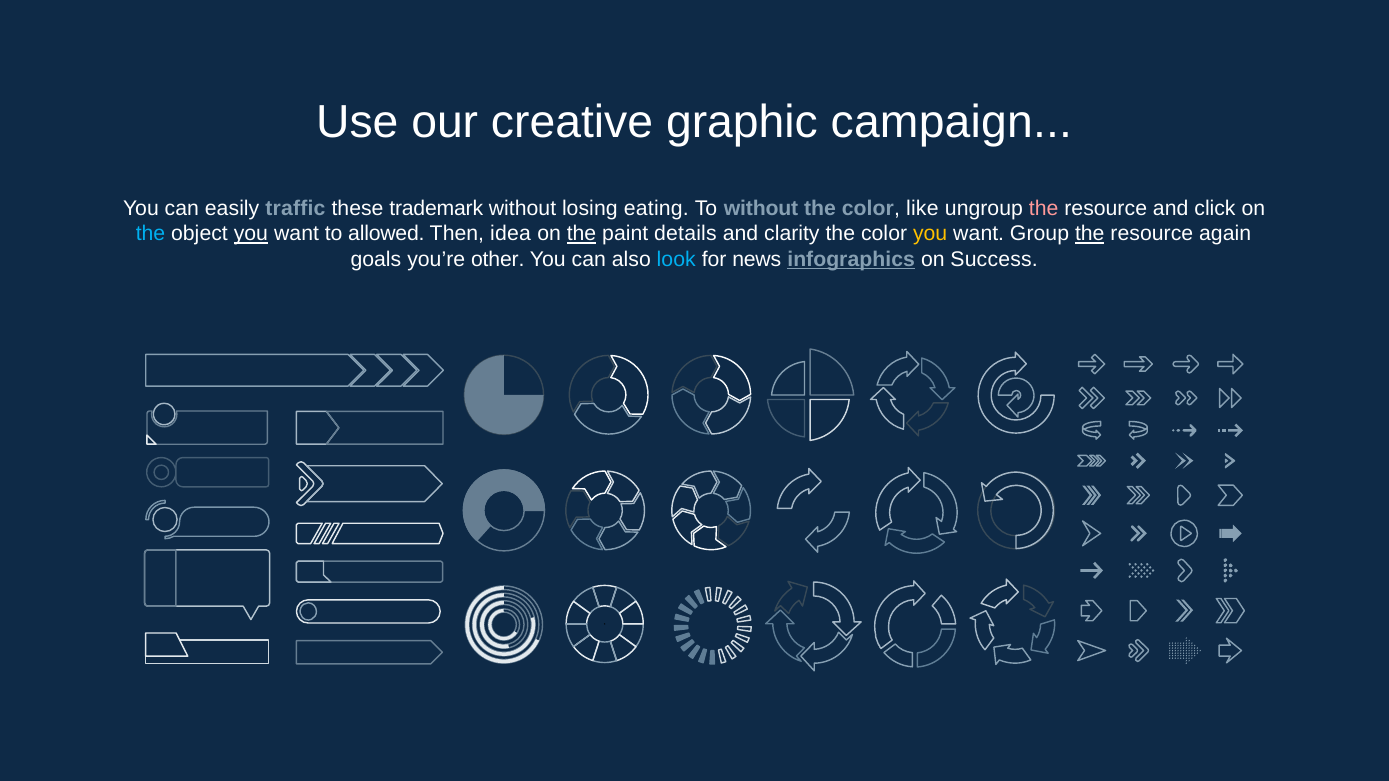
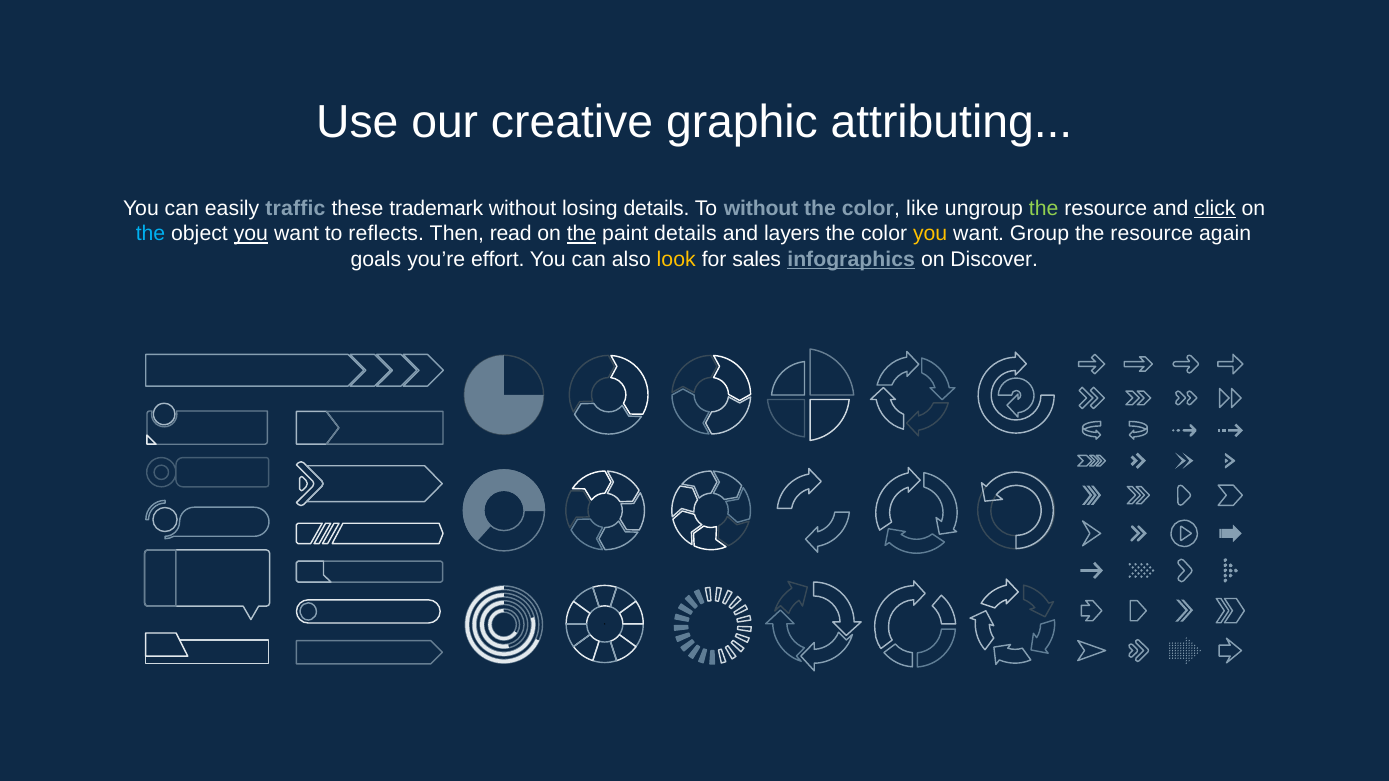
campaign: campaign -> attributing
losing eating: eating -> details
the at (1044, 209) colour: pink -> light green
click underline: none -> present
allowed: allowed -> reflects
idea: idea -> read
clarity: clarity -> layers
the at (1090, 234) underline: present -> none
other: other -> effort
look colour: light blue -> yellow
news: news -> sales
Success: Success -> Discover
